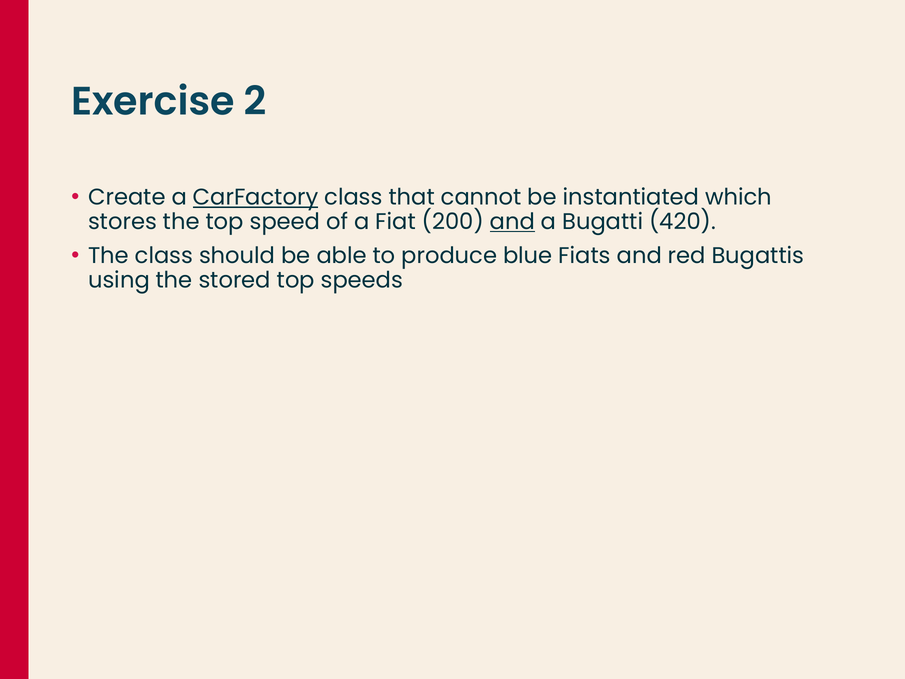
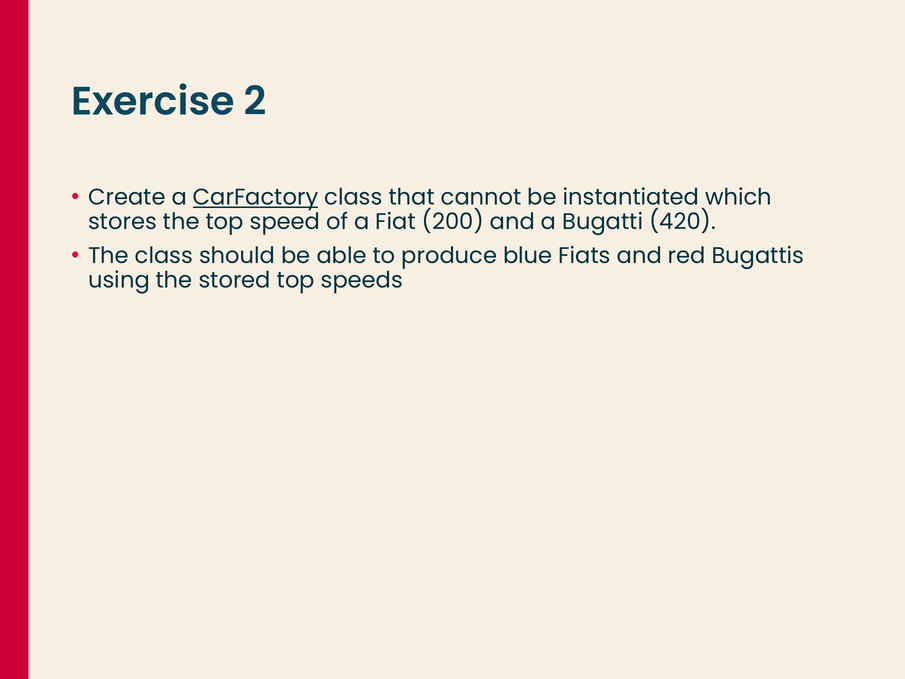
and at (512, 222) underline: present -> none
